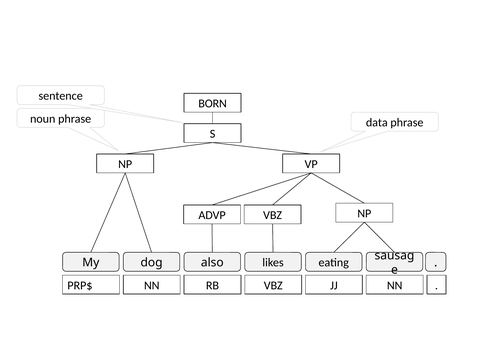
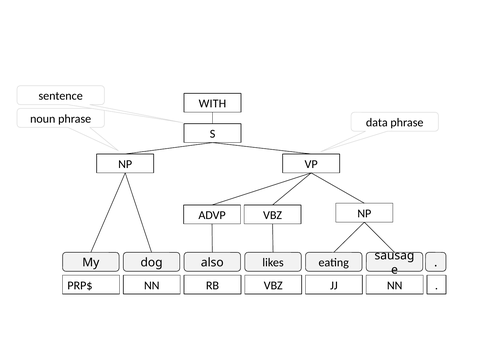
BORN: BORN -> WITH
